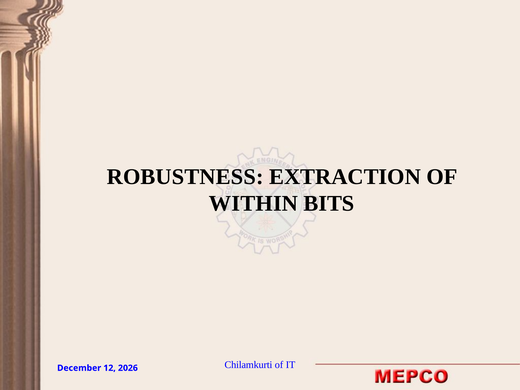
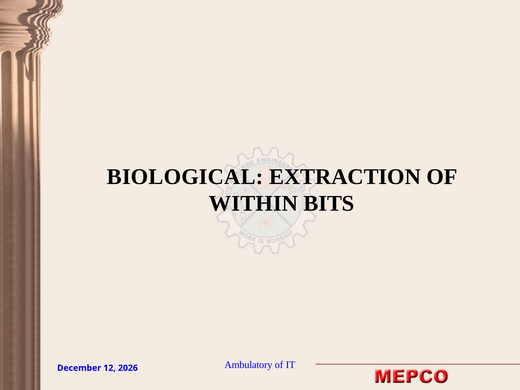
ROBUSTNESS: ROBUSTNESS -> BIOLOGICAL
Chilamkurti: Chilamkurti -> Ambulatory
